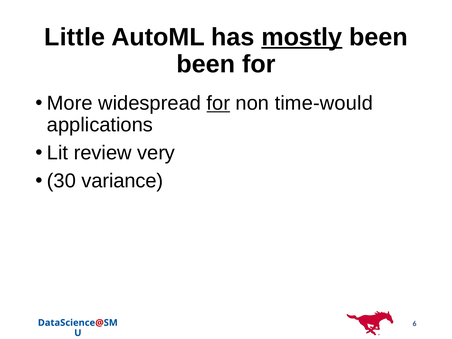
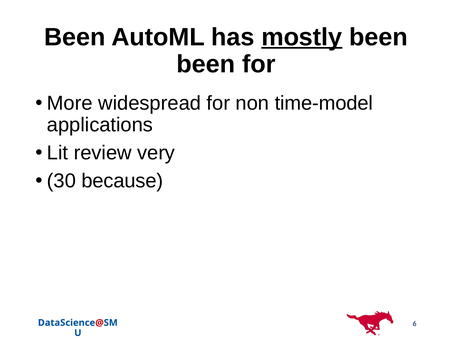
Little at (75, 37): Little -> Been
for at (218, 103) underline: present -> none
time-would: time-would -> time-model
variance: variance -> because
